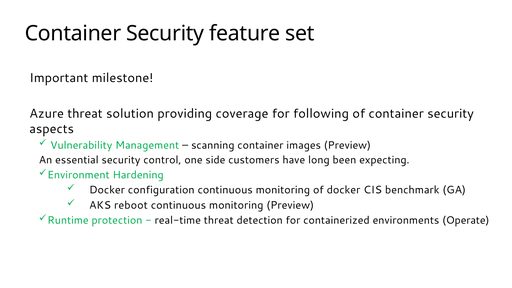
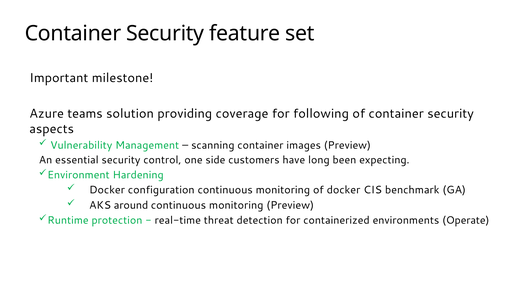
Azure threat: threat -> teams
reboot: reboot -> around
